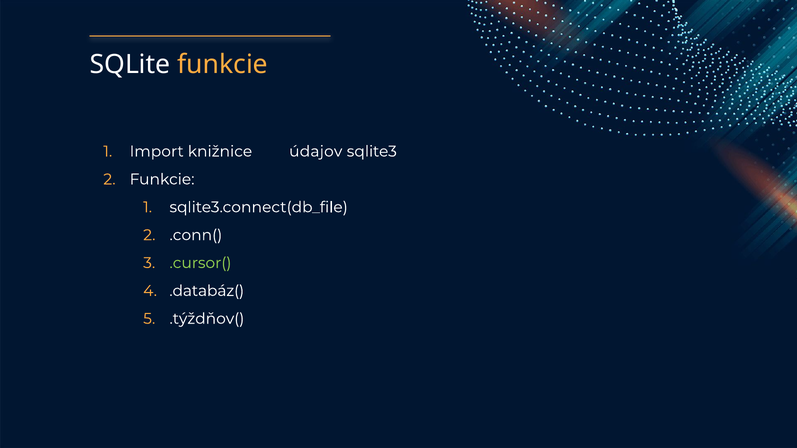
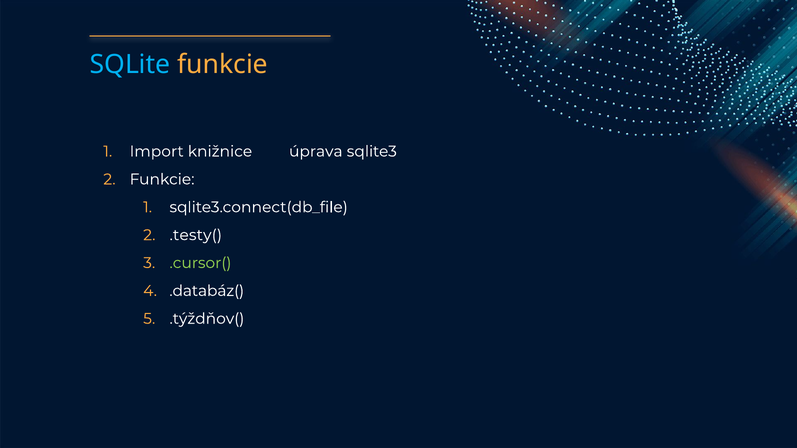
SQLite colour: white -> light blue
údajov: údajov -> úprava
.conn(: .conn( -> .testy(
